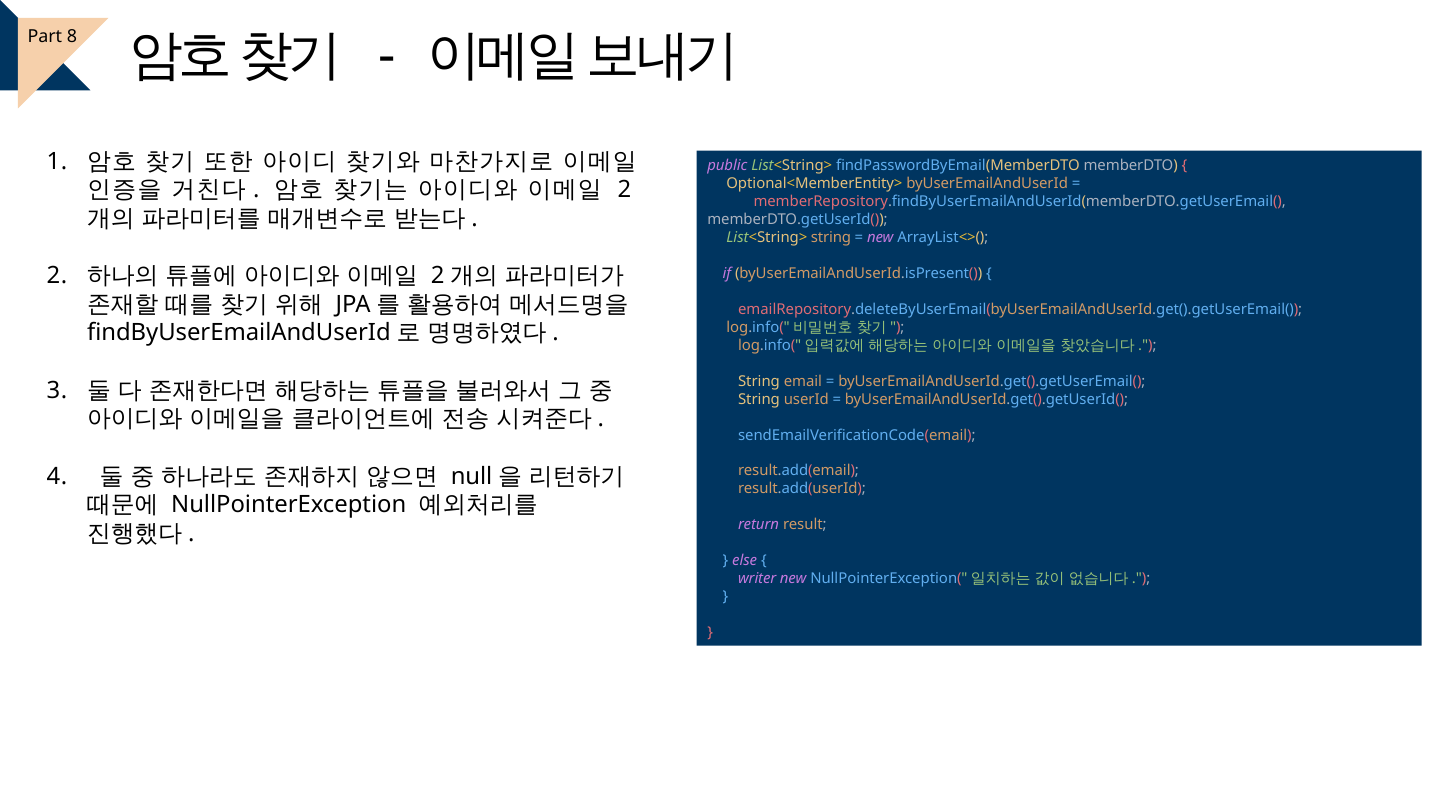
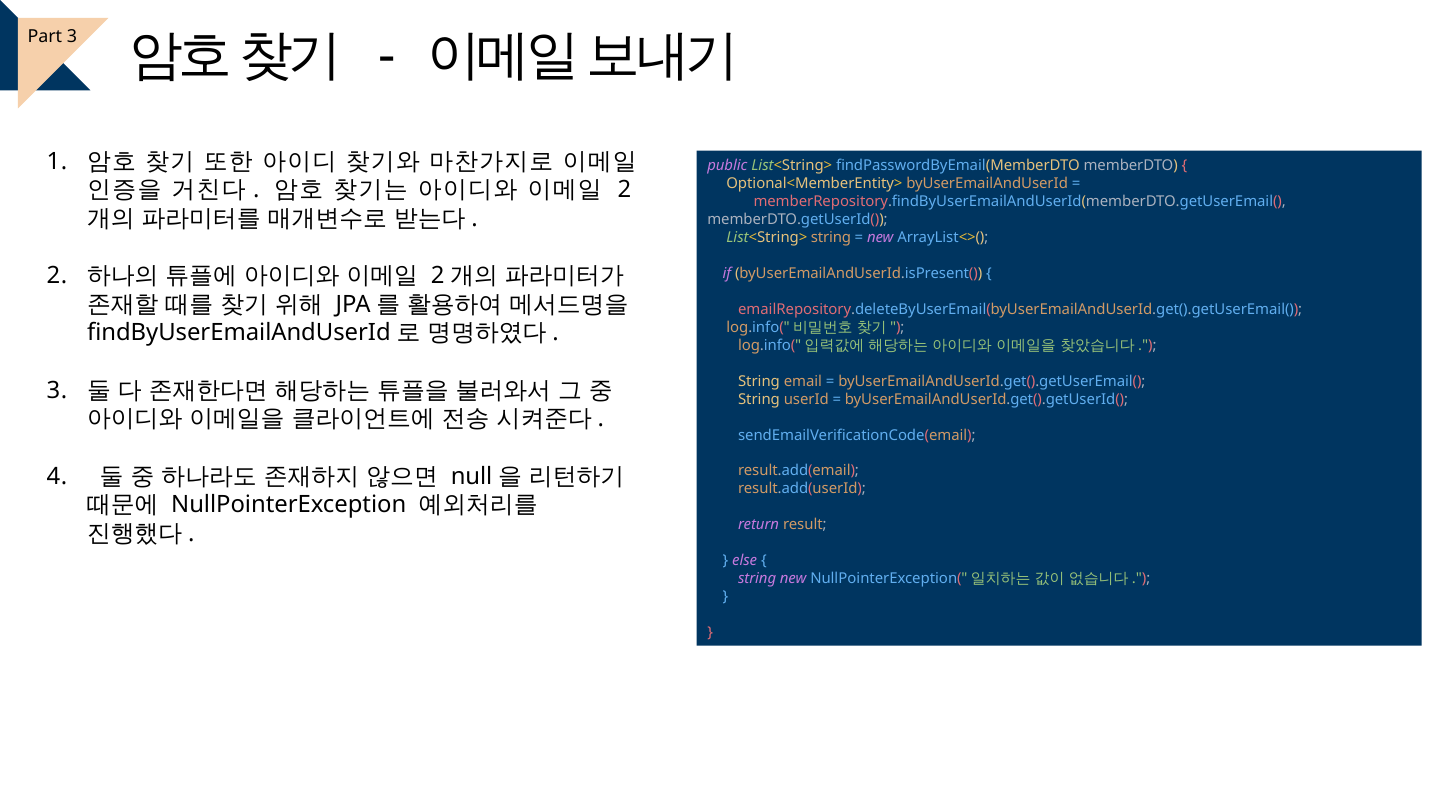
Part 8: 8 -> 3
writer at (757, 579): writer -> string
